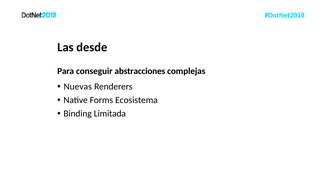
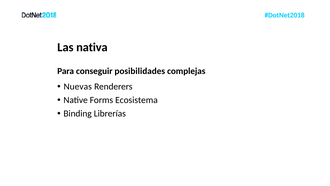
desde: desde -> nativa
abstracciones: abstracciones -> posibilidades
Limitada: Limitada -> Librerías
